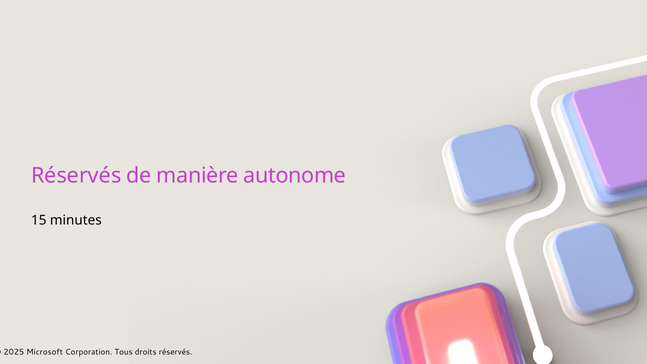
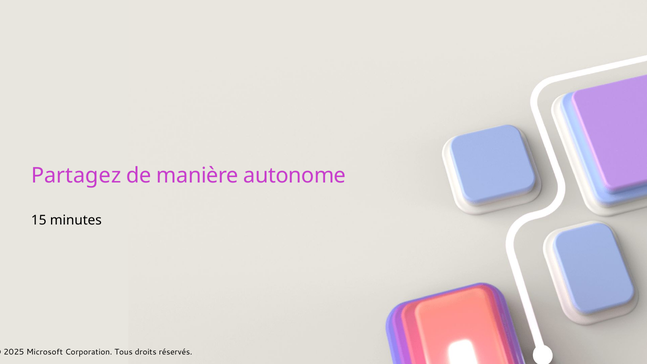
Réservés at (76, 176): Réservés -> Partagez
